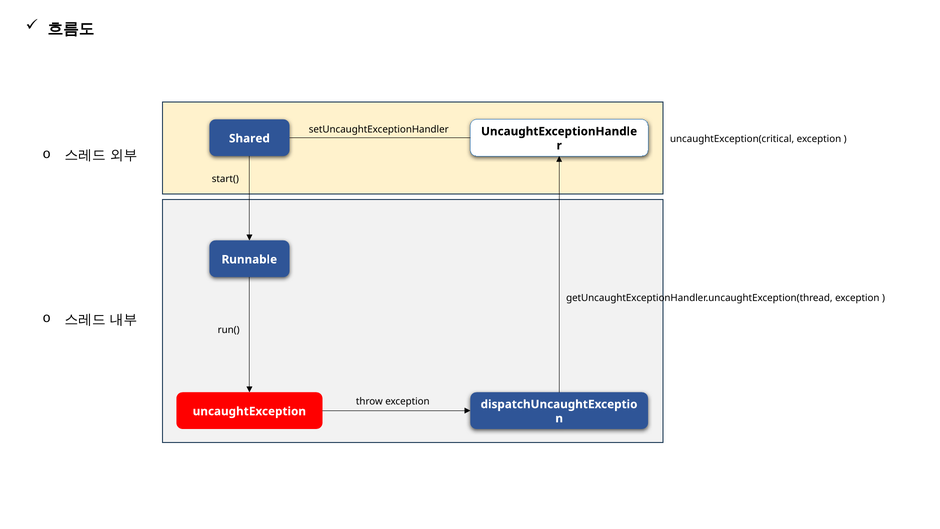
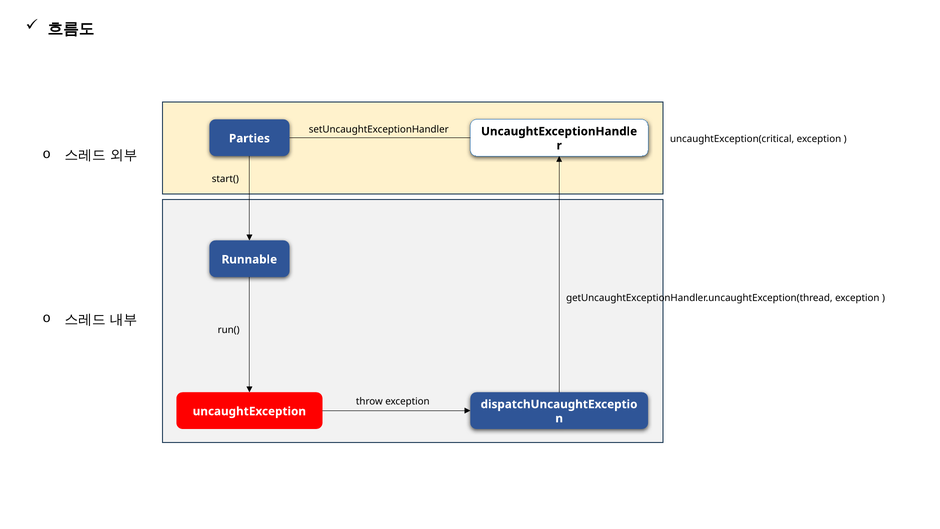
Shared: Shared -> Parties
